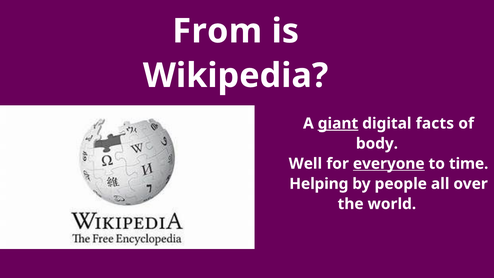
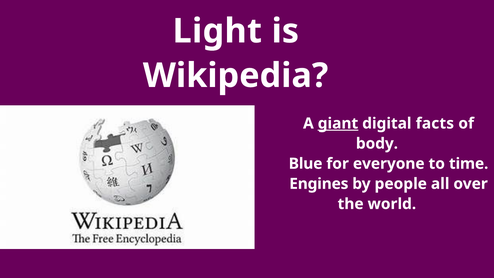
From: From -> Light
Well: Well -> Blue
everyone underline: present -> none
Helping: Helping -> Engines
